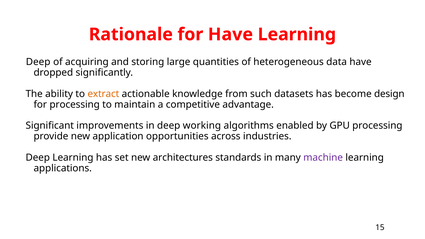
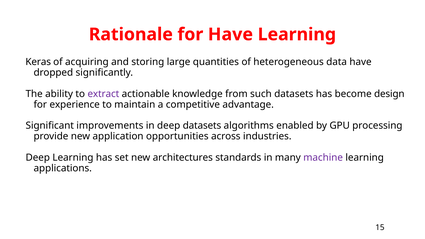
Deep at (38, 62): Deep -> Keras
extract colour: orange -> purple
for processing: processing -> experience
deep working: working -> datasets
